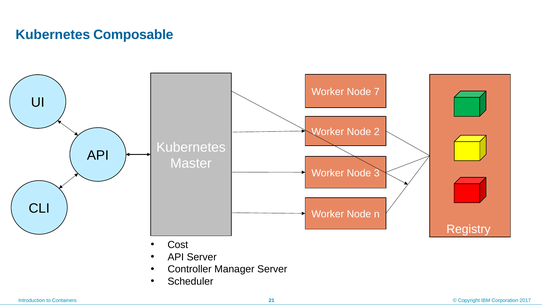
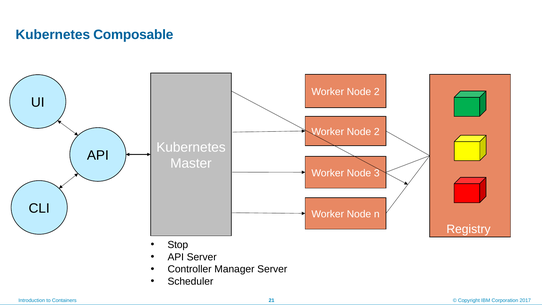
7 at (377, 92): 7 -> 2
Cost: Cost -> Stop
